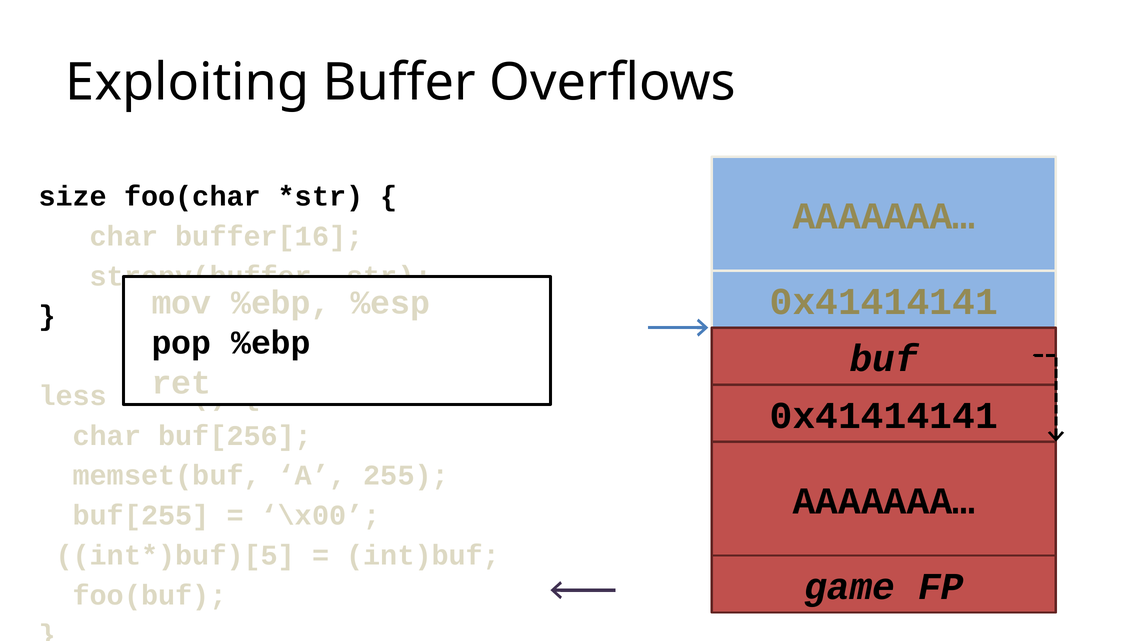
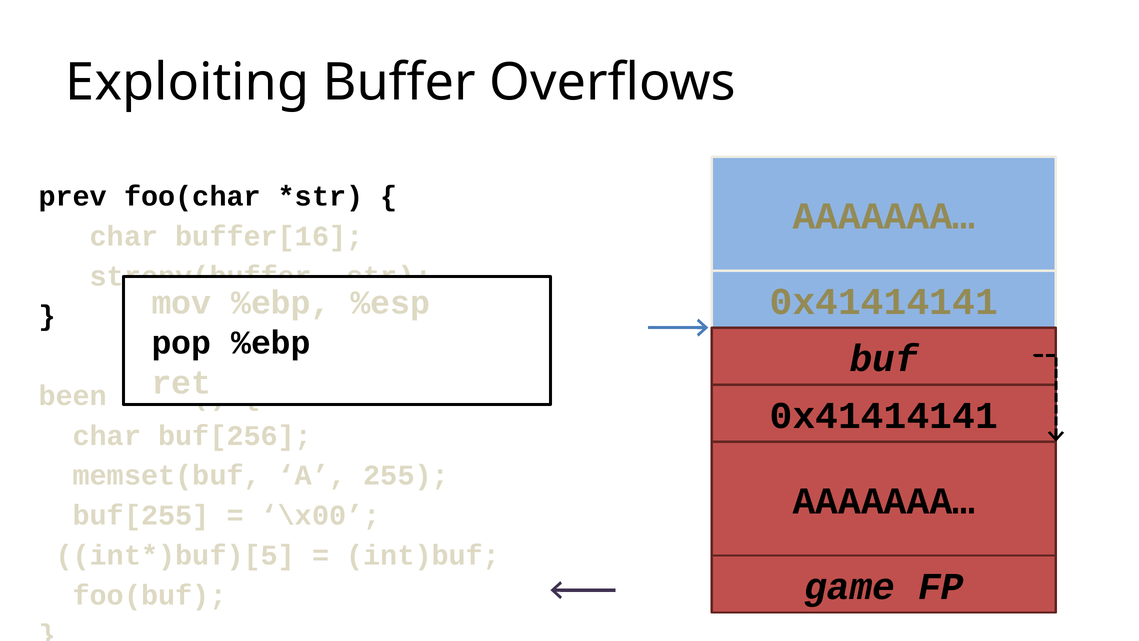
size: size -> prev
less: less -> been
